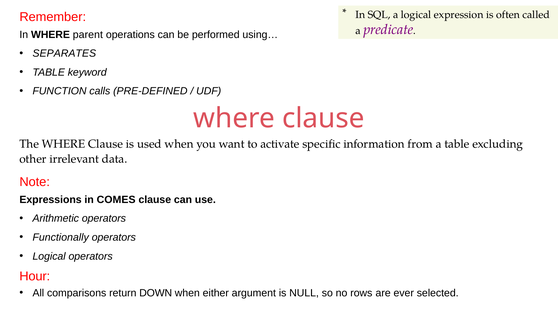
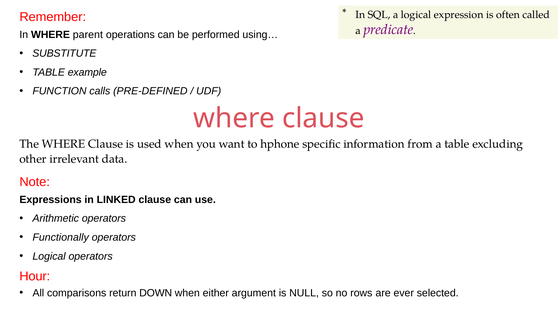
SEPARATES: SEPARATES -> SUBSTITUTE
keyword: keyword -> example
activate: activate -> hphone
COMES: COMES -> LINKED
